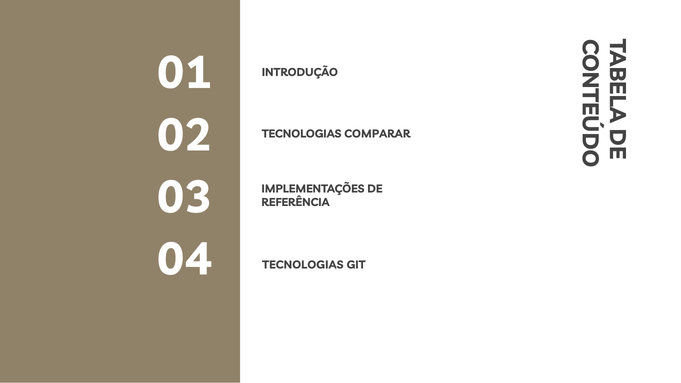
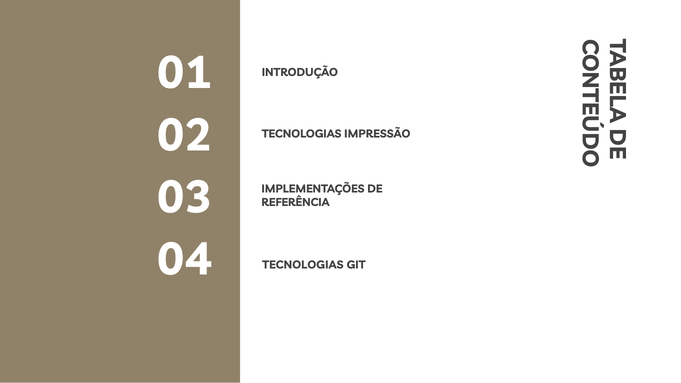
COMPARAR: COMPARAR -> IMPRESSÃO
